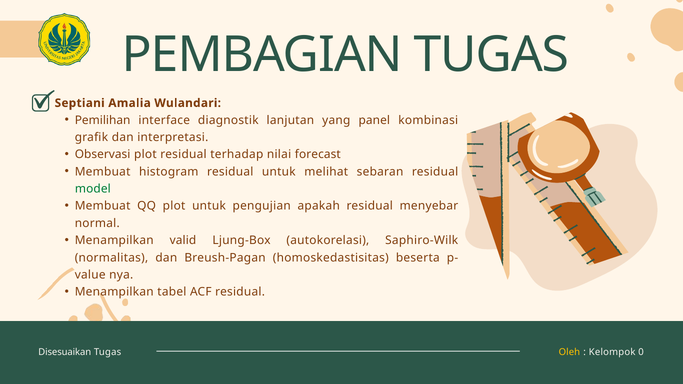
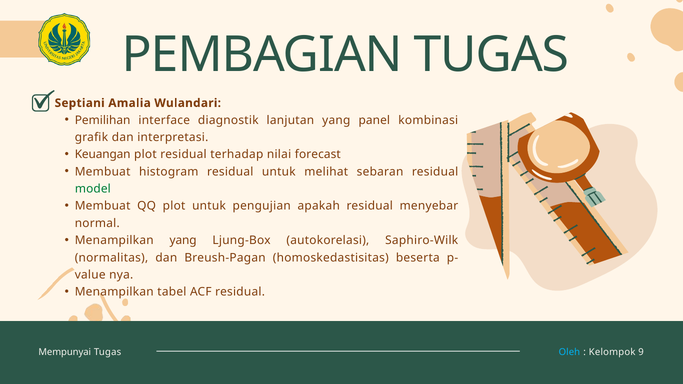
Observasi: Observasi -> Keuangan
Menampilkan valid: valid -> yang
Disesuaikan: Disesuaikan -> Mempunyai
Oleh colour: yellow -> light blue
0: 0 -> 9
